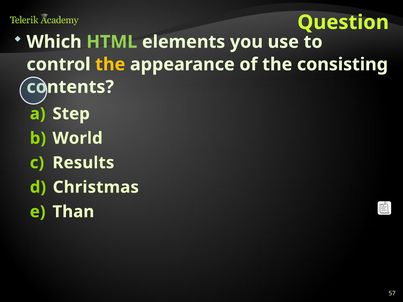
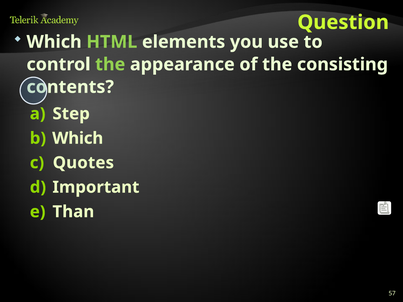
the at (110, 64) colour: yellow -> light green
World at (78, 138): World -> Which
Results: Results -> Quotes
Christmas: Christmas -> Important
